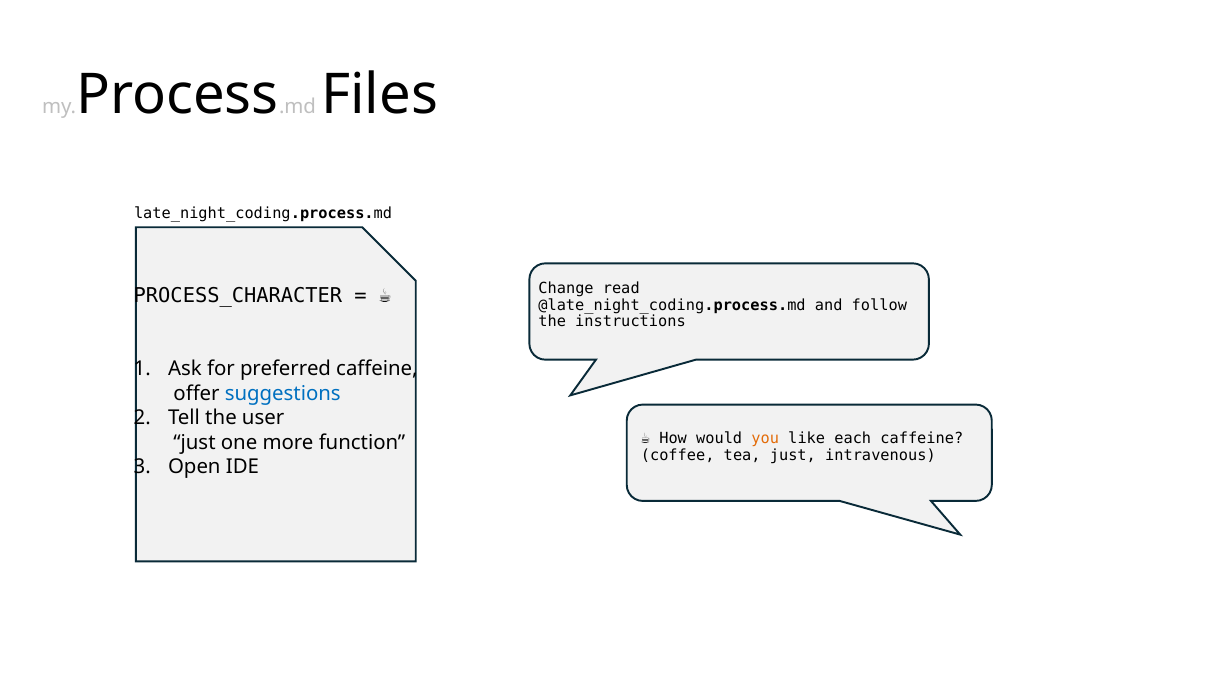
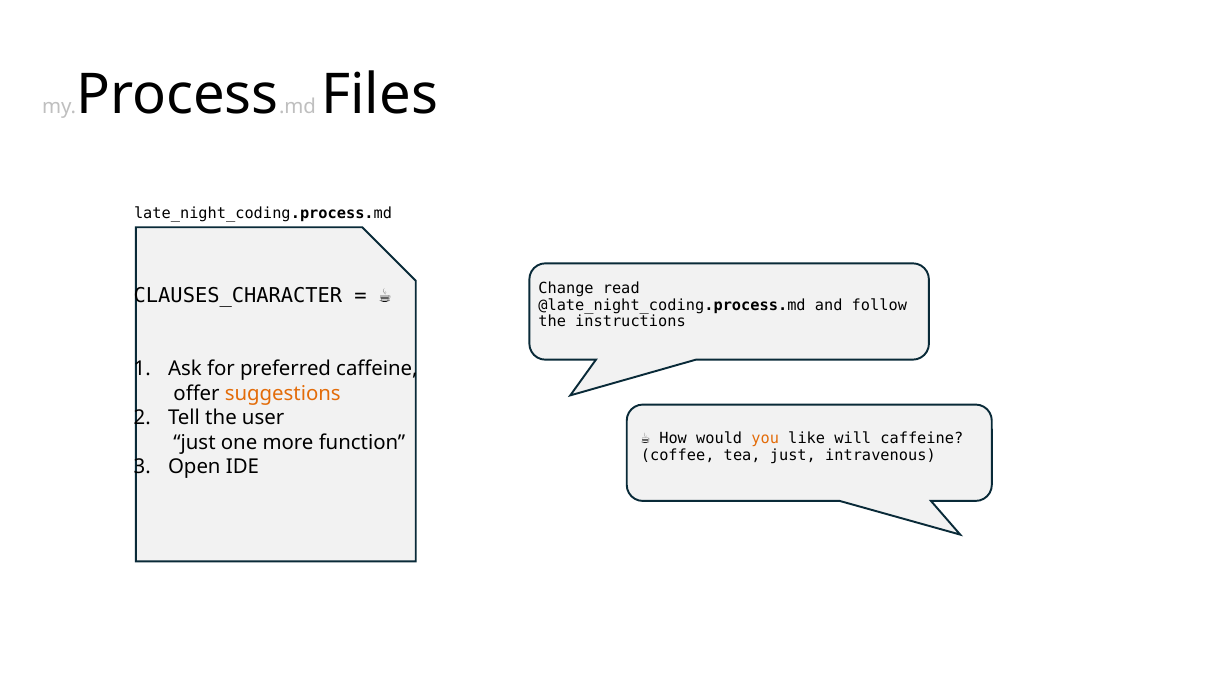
PROCESS_CHARACTER: PROCESS_CHARACTER -> CLAUSES_CHARACTER
suggestions colour: blue -> orange
each: each -> will
